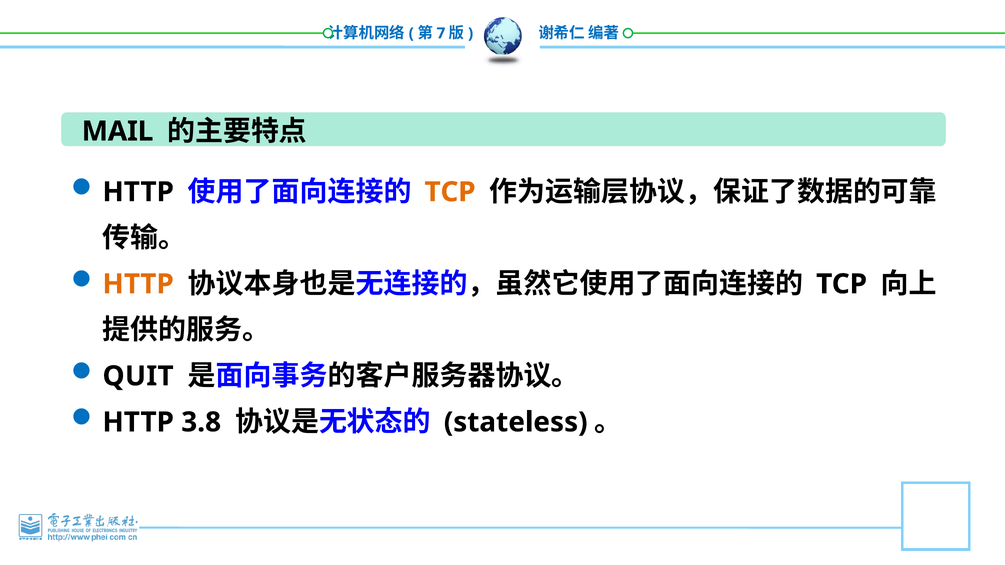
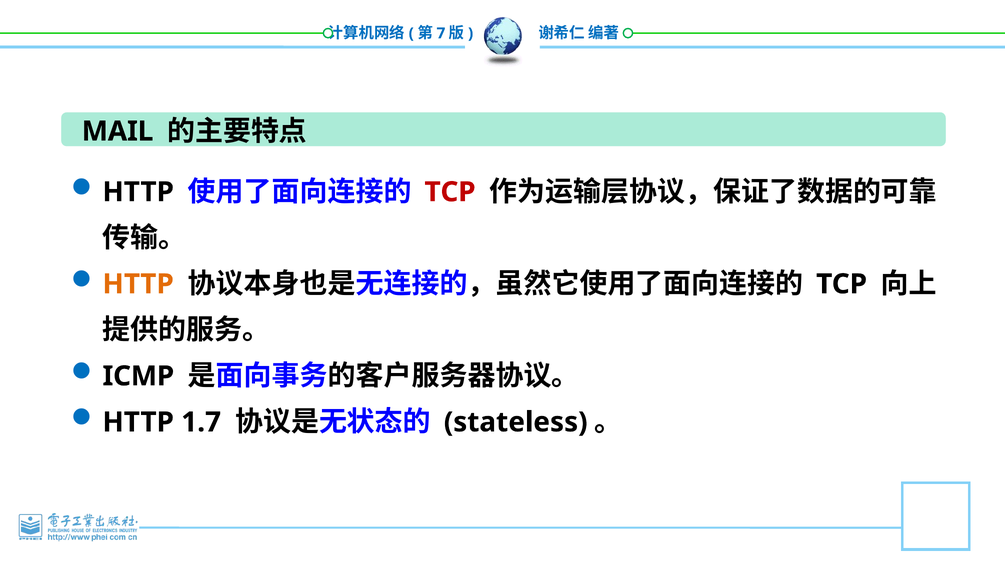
TCP at (450, 192) colour: orange -> red
QUIT: QUIT -> ICMP
3.8: 3.8 -> 1.7
